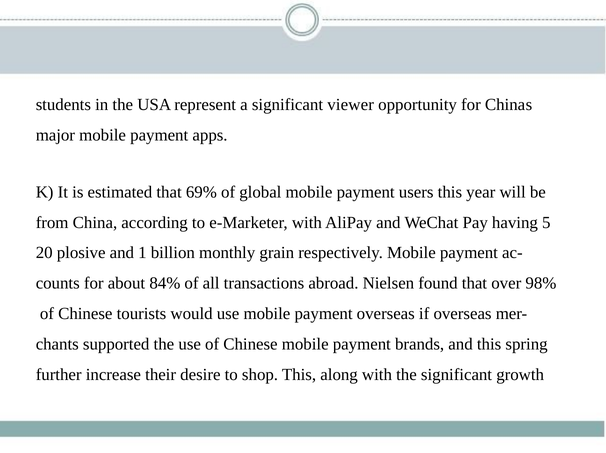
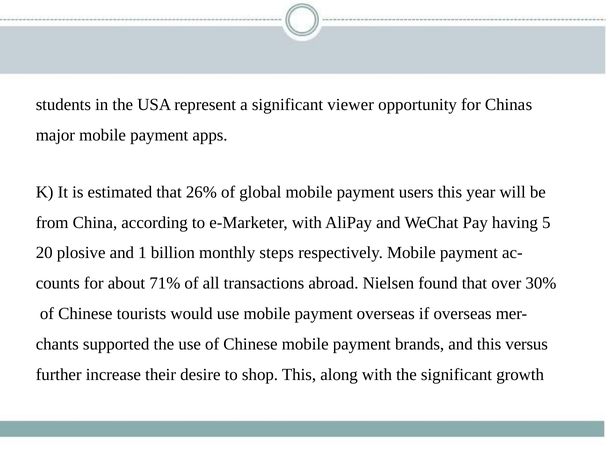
69%: 69% -> 26%
grain: grain -> steps
84%: 84% -> 71%
98%: 98% -> 30%
spring: spring -> versus
